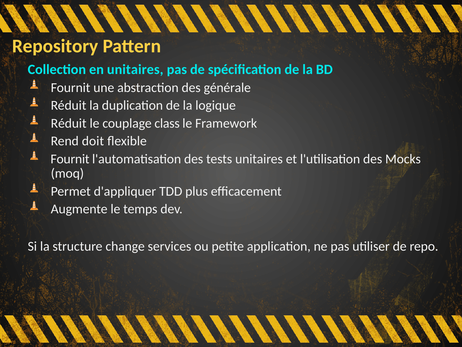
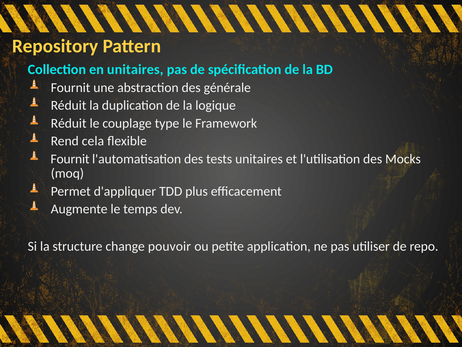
class: class -> type
doit: doit -> cela
services: services -> pouvoir
